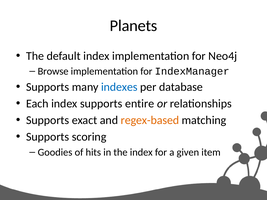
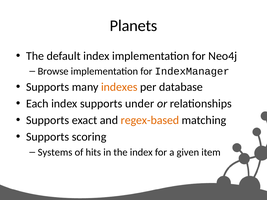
indexes colour: blue -> orange
entire: entire -> under
Goodies: Goodies -> Systems
